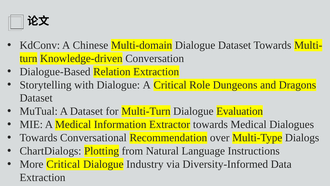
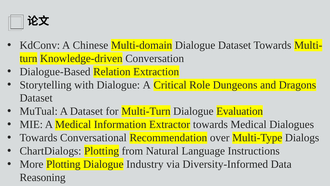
More Critical: Critical -> Plotting
Extraction at (43, 177): Extraction -> Reasoning
